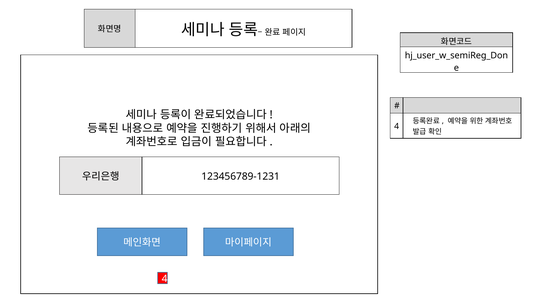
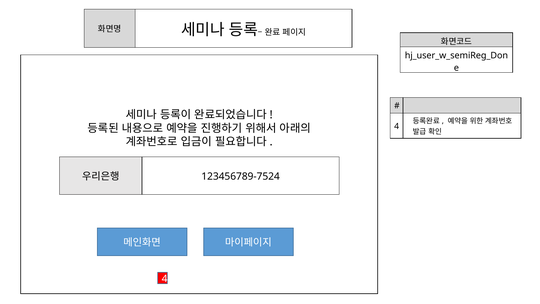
123456789-1231: 123456789-1231 -> 123456789-7524
